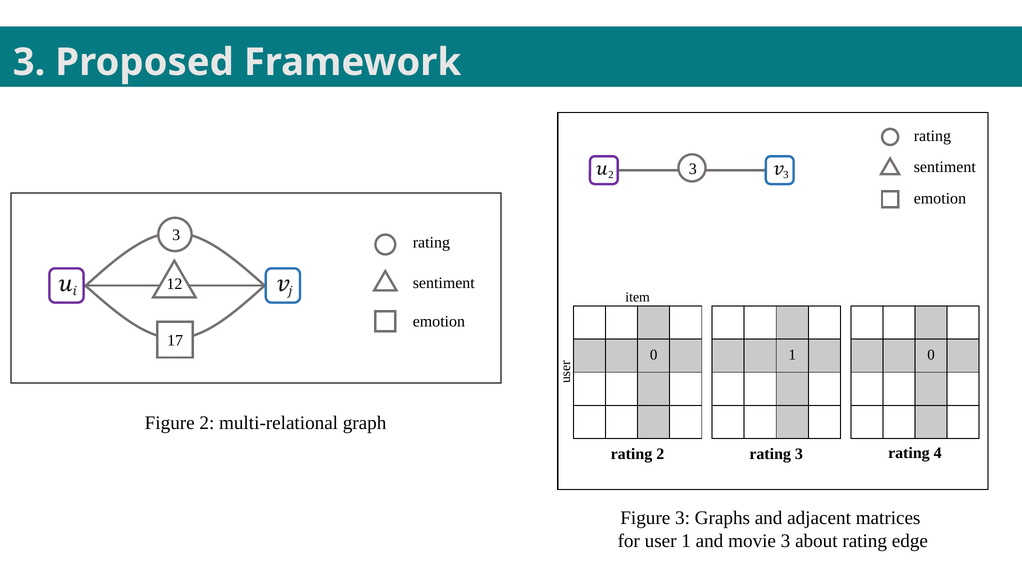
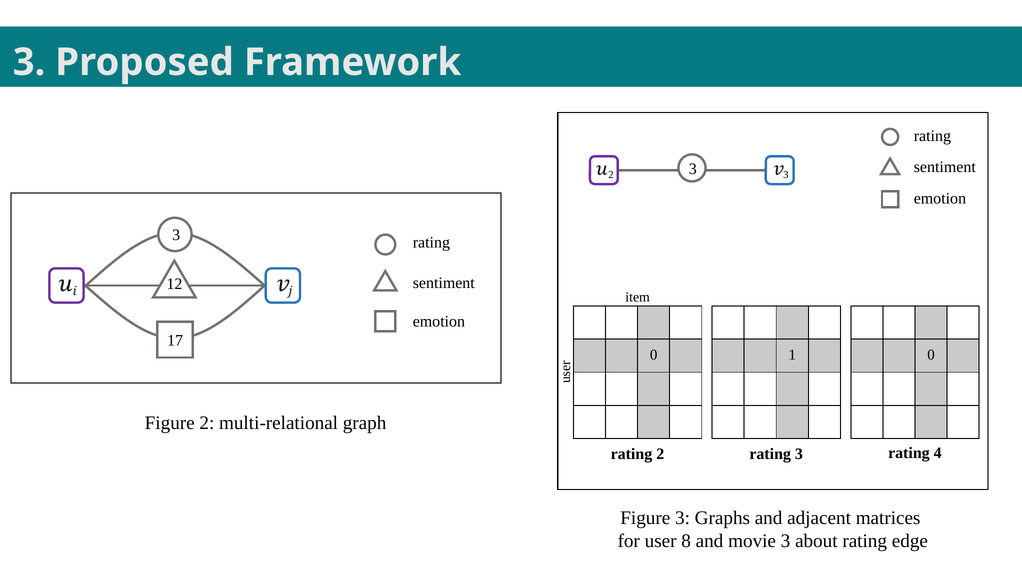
user 1: 1 -> 8
